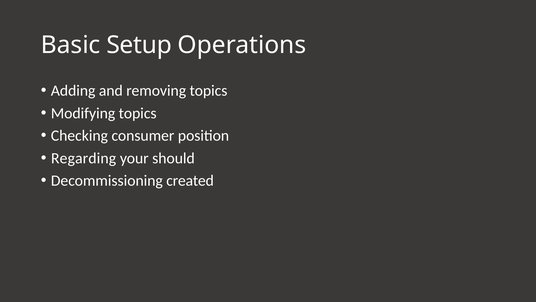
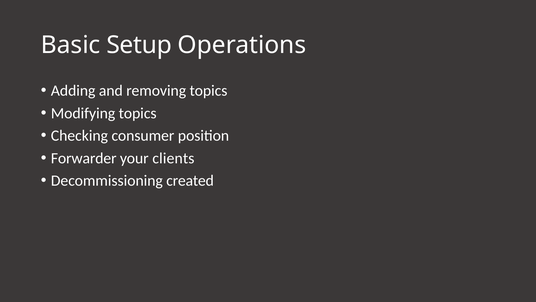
Regarding: Regarding -> Forwarder
should: should -> clients
